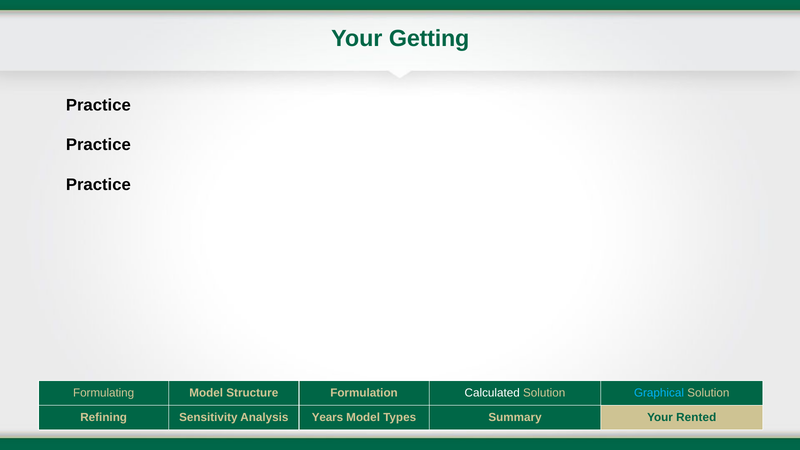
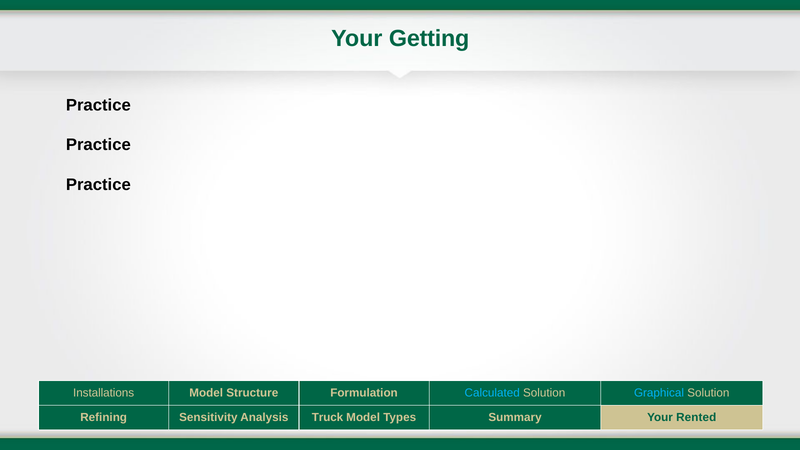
Formulating: Formulating -> Installations
Calculated colour: white -> light blue
Years: Years -> Truck
